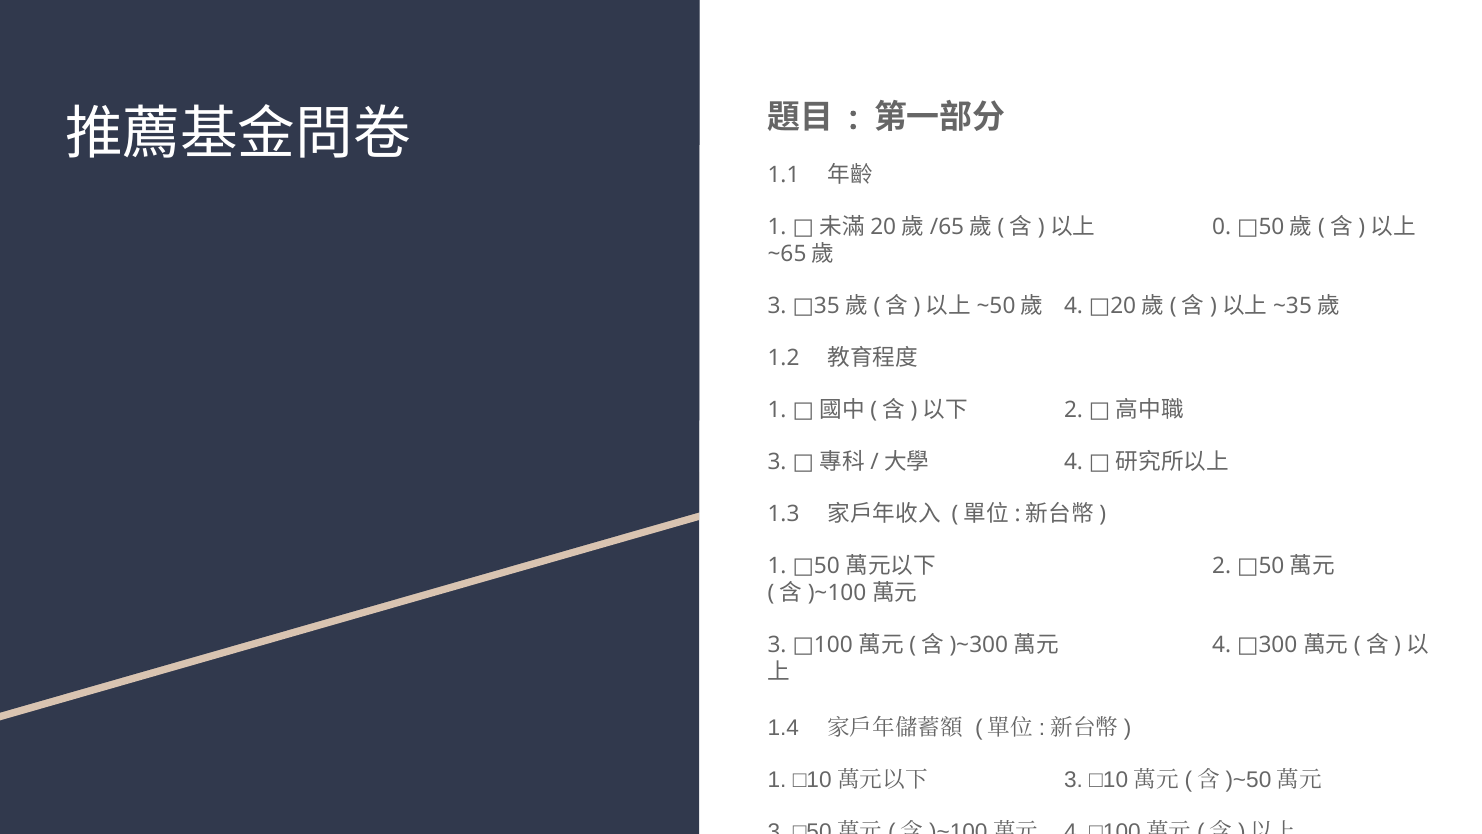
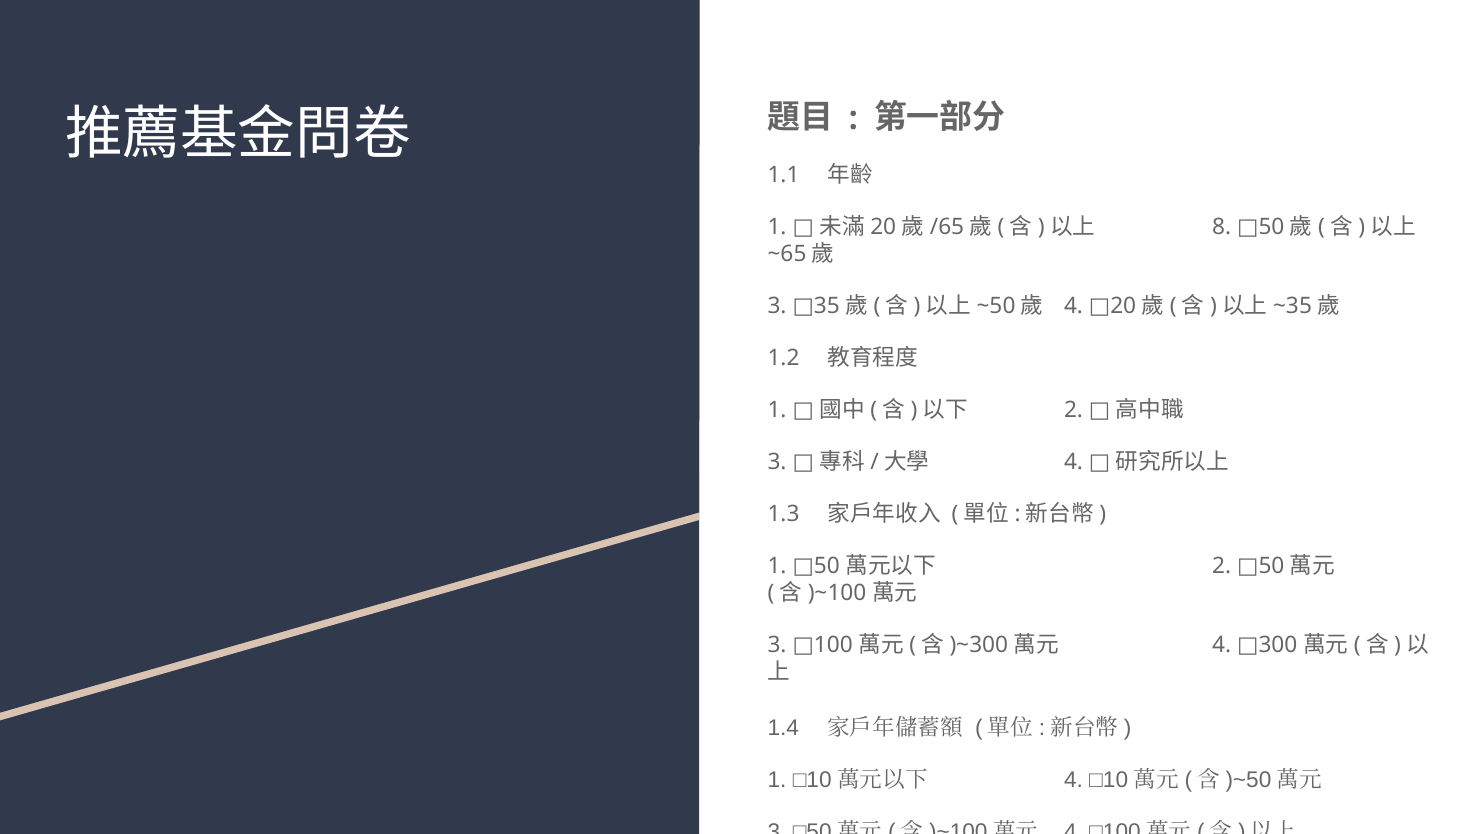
0: 0 -> 8
3 at (1073, 780): 3 -> 4
